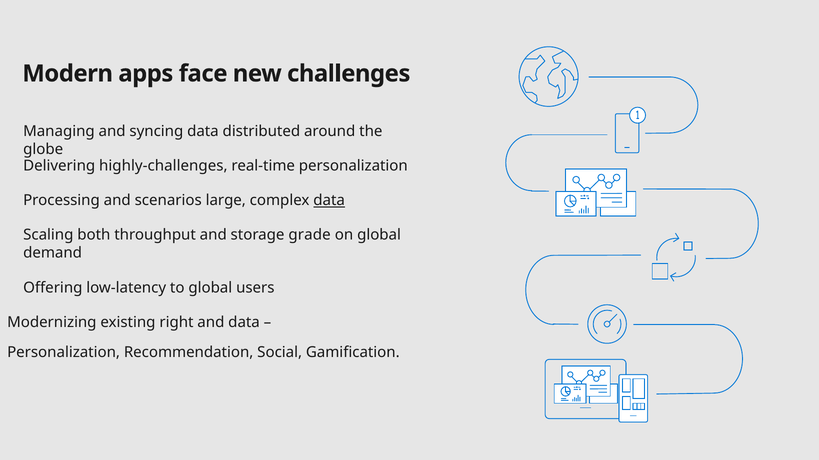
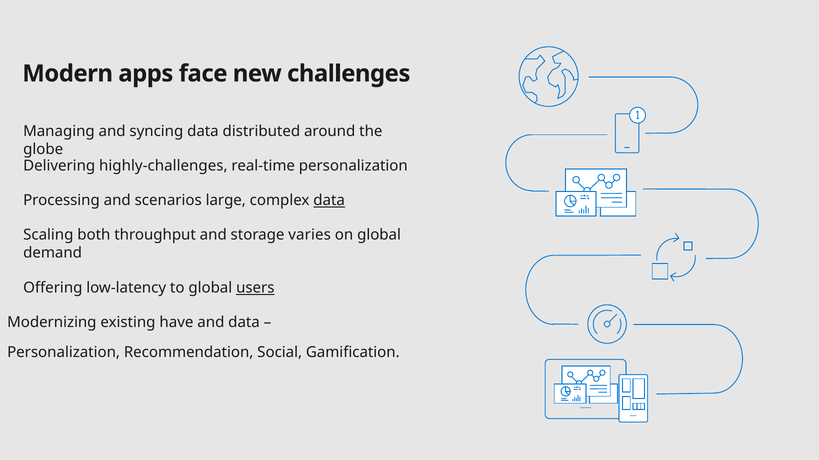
grade: grade -> varies
users underline: none -> present
right: right -> have
